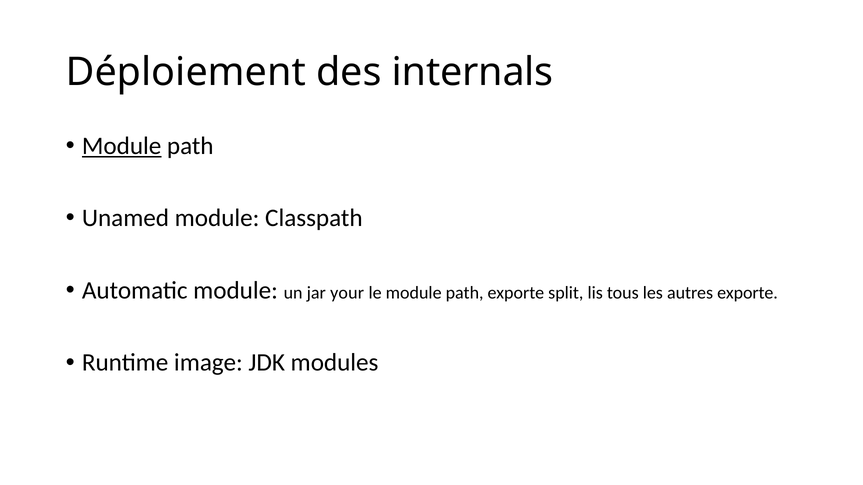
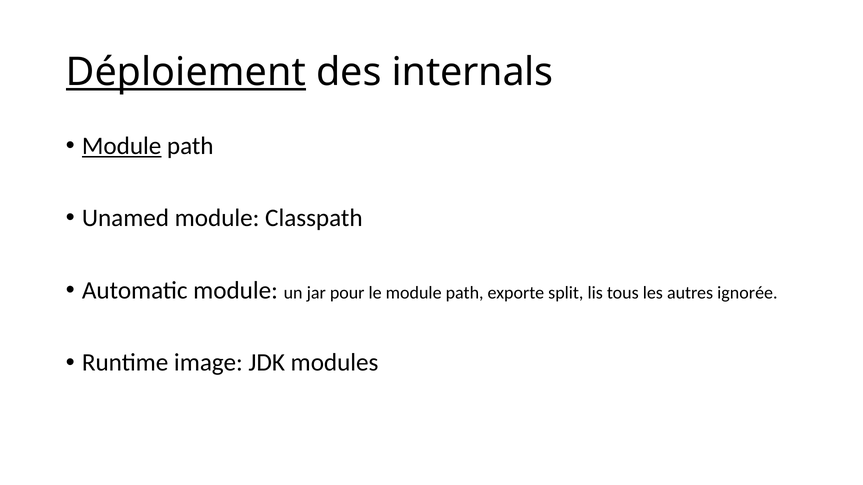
Déploiement underline: none -> present
your: your -> pour
autres exporte: exporte -> ignorée
